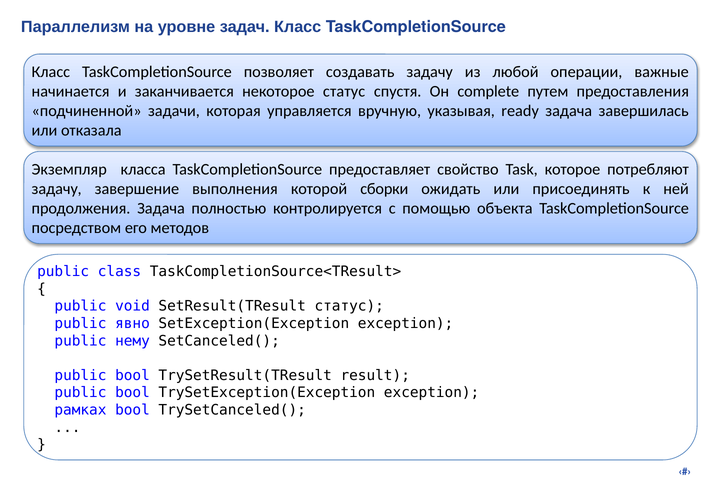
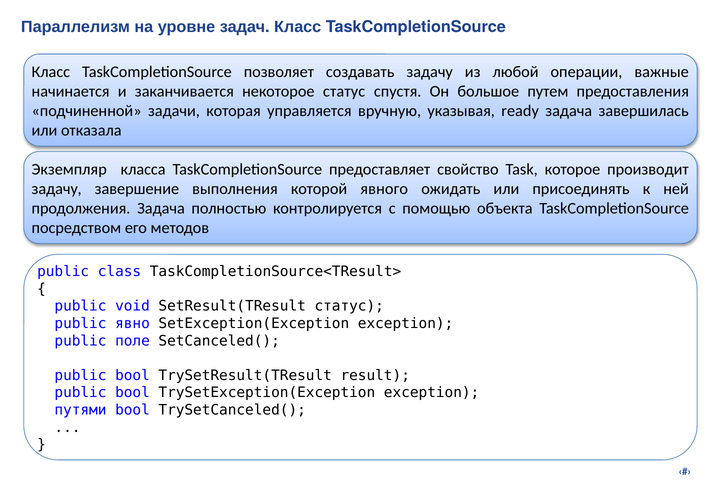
complete: complete -> большое
потребляют: потребляют -> производит
сборки: сборки -> явного
нему: нему -> поле
рамках: рамках -> путями
